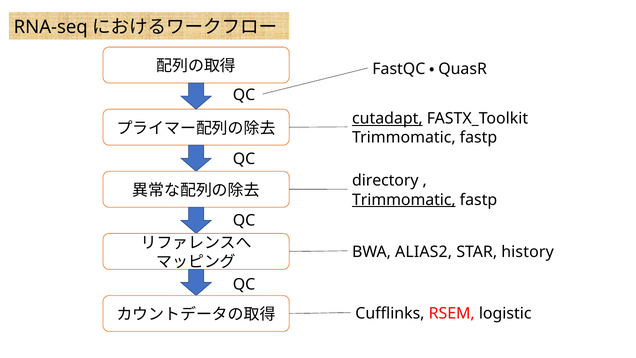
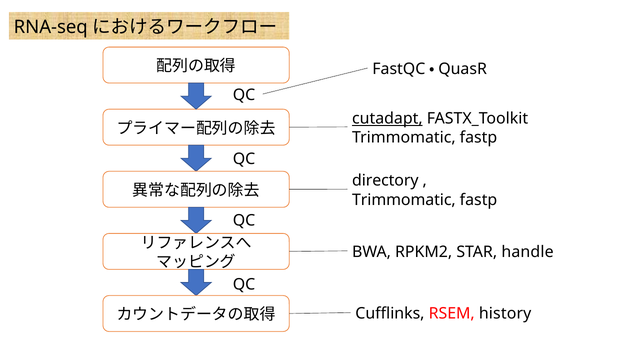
Trimmomatic at (404, 200) underline: present -> none
ALIAS2: ALIAS2 -> RPKM2
history: history -> handle
logistic: logistic -> history
